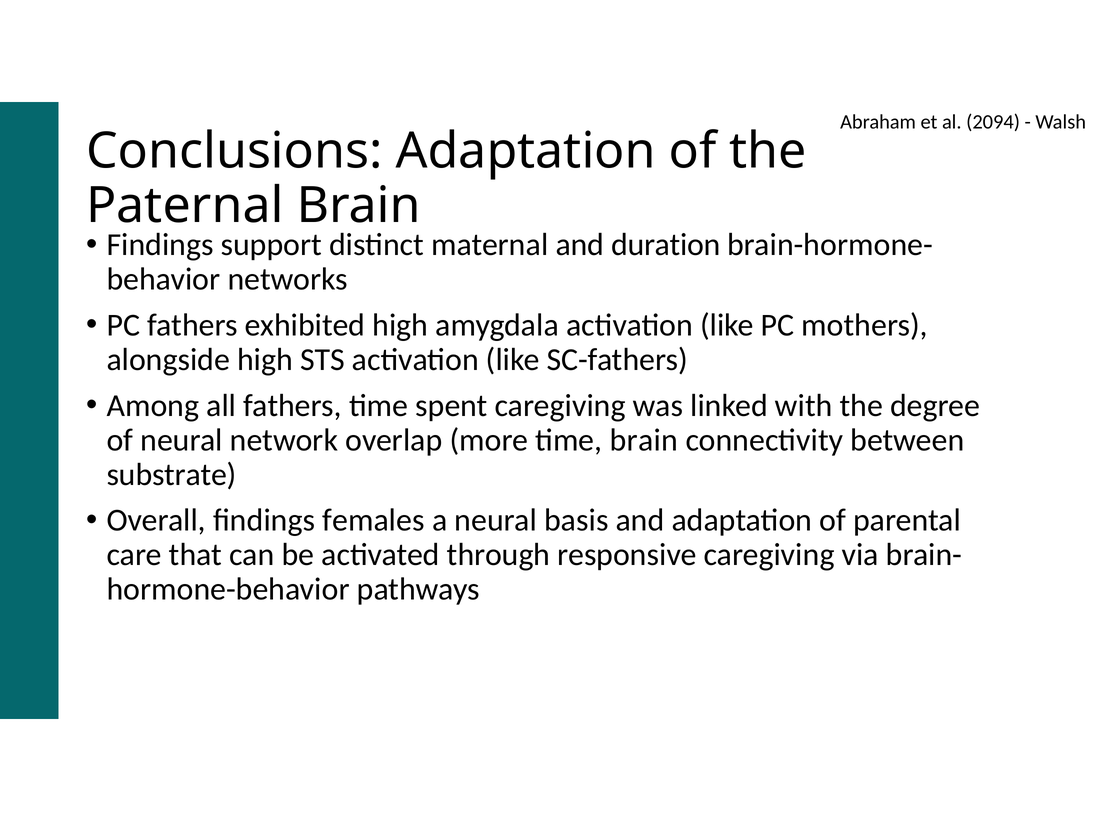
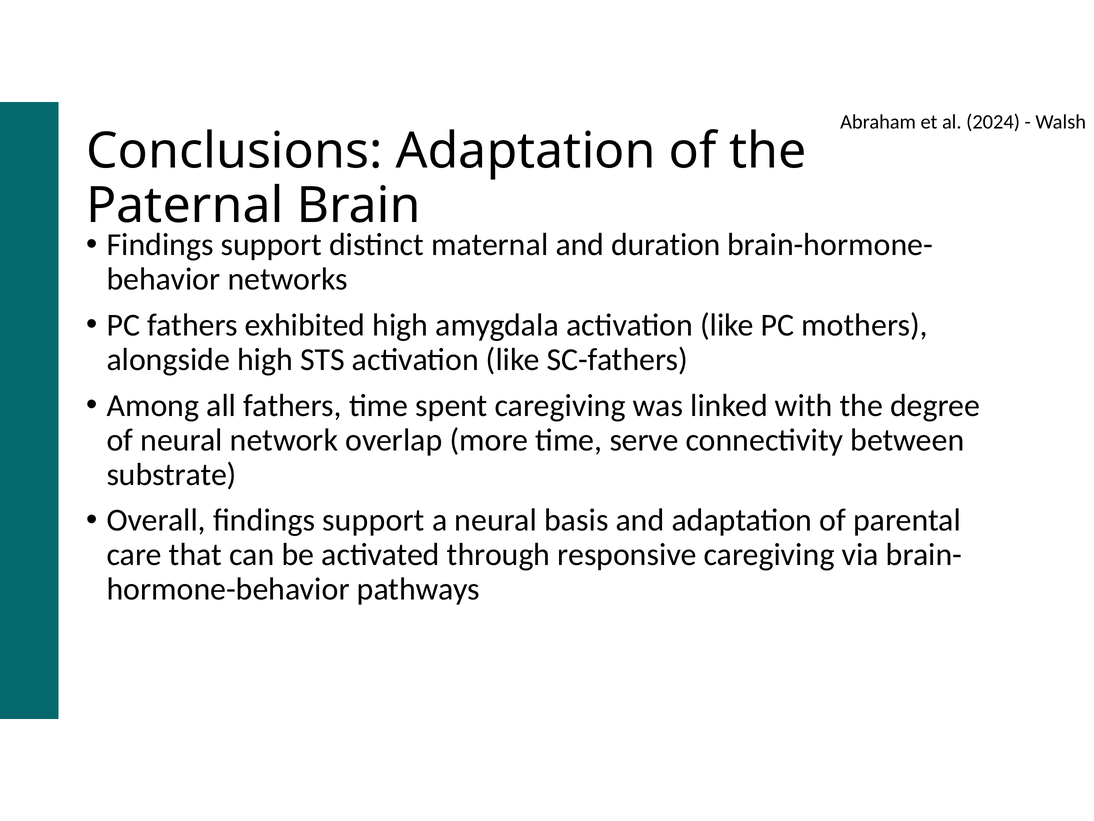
2094: 2094 -> 2024
time brain: brain -> serve
Overall findings females: females -> support
